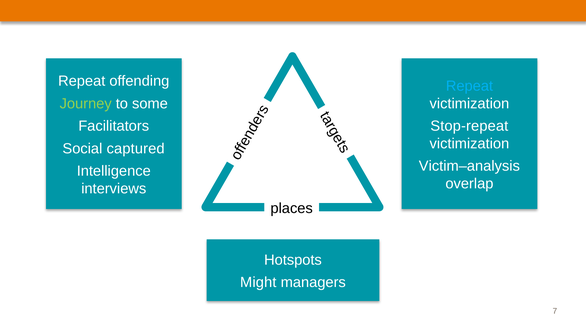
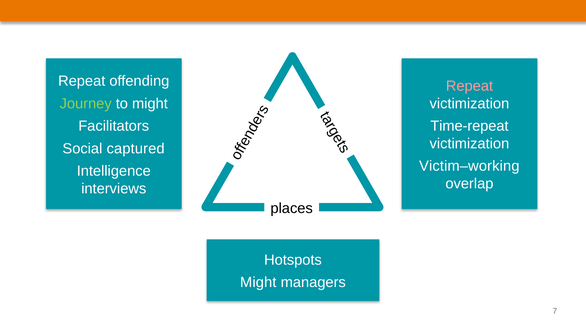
Repeat at (469, 86) colour: light blue -> pink
to some: some -> might
Stop-repeat: Stop-repeat -> Time-repeat
Victim–analysis: Victim–analysis -> Victim–working
